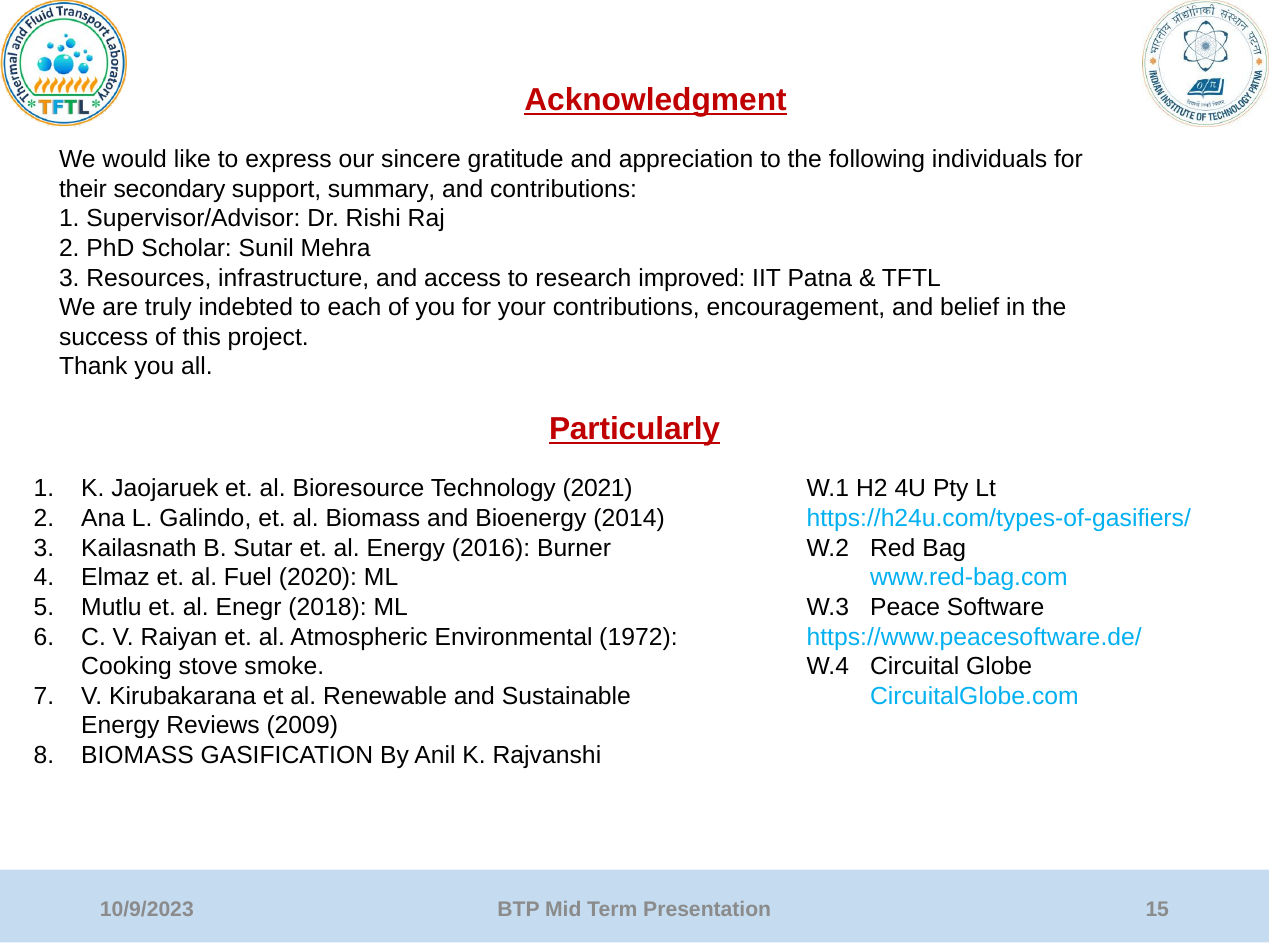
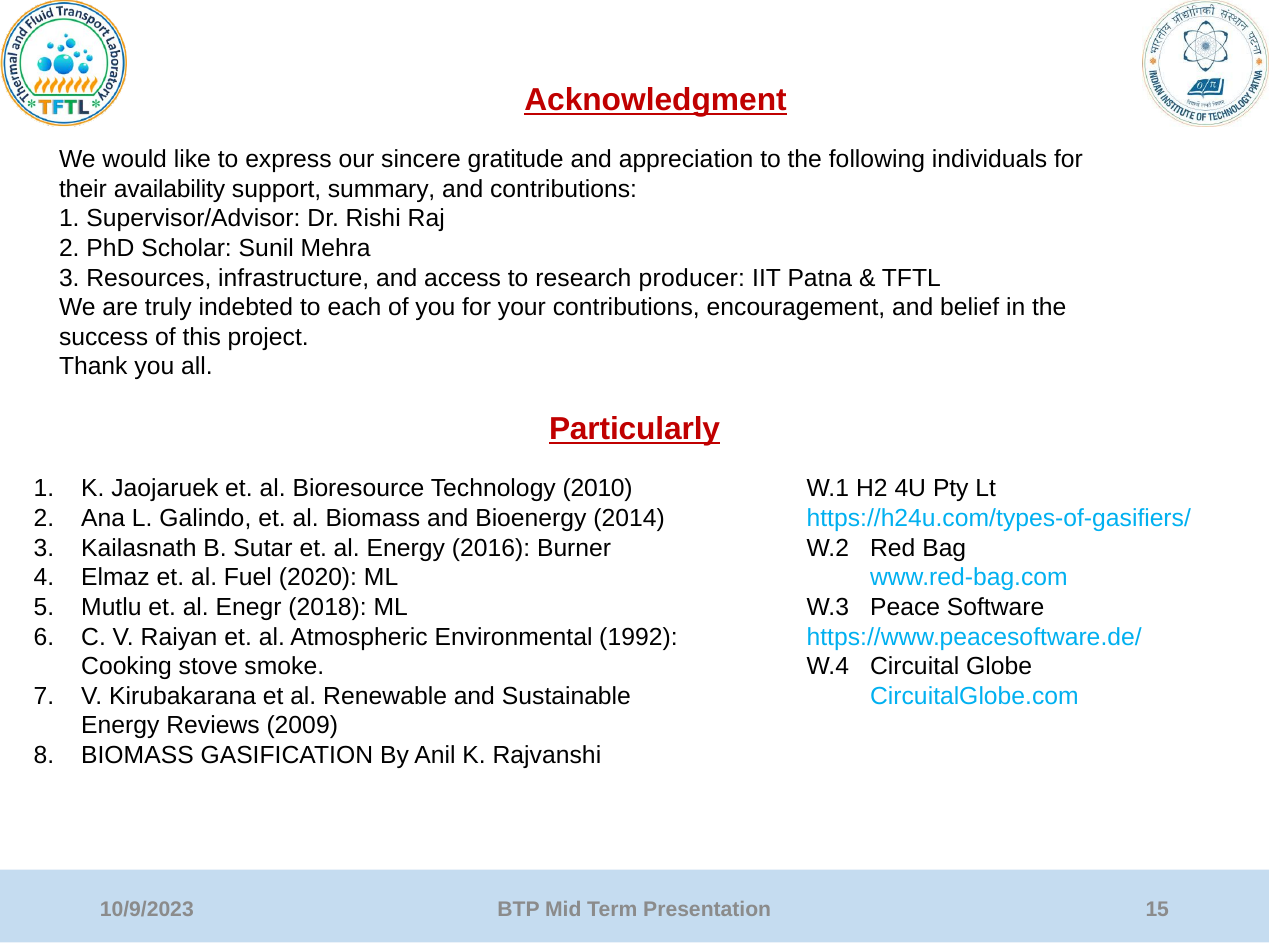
secondary: secondary -> availability
improved: improved -> producer
2021: 2021 -> 2010
1972: 1972 -> 1992
